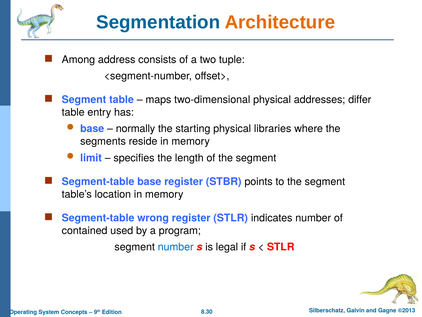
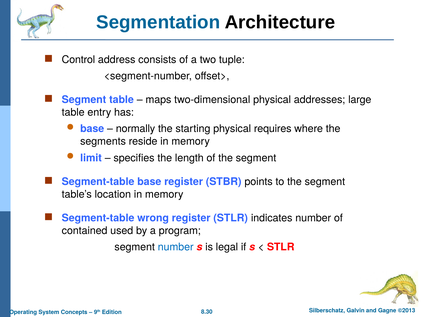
Architecture colour: orange -> black
Among: Among -> Control
differ: differ -> large
libraries: libraries -> requires
